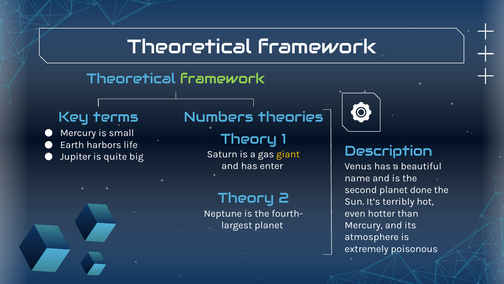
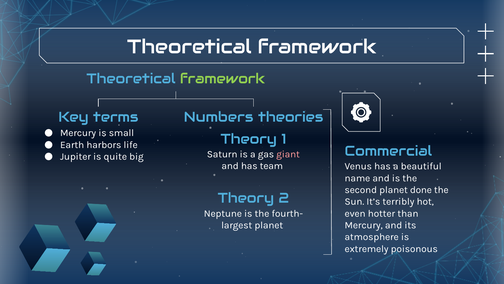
giant colour: yellow -> pink
Description: Description -> Commercial
enter: enter -> team
